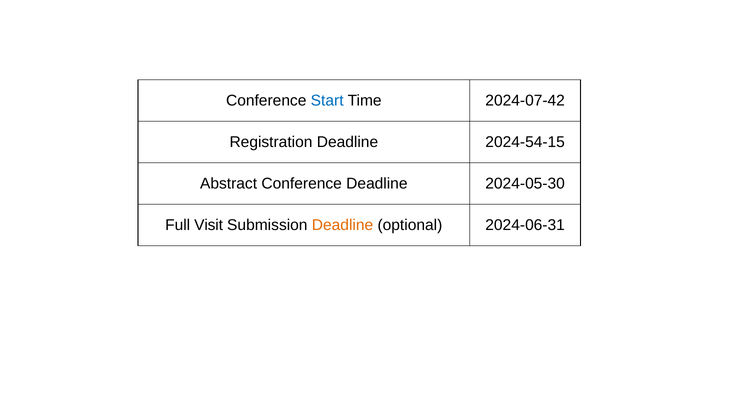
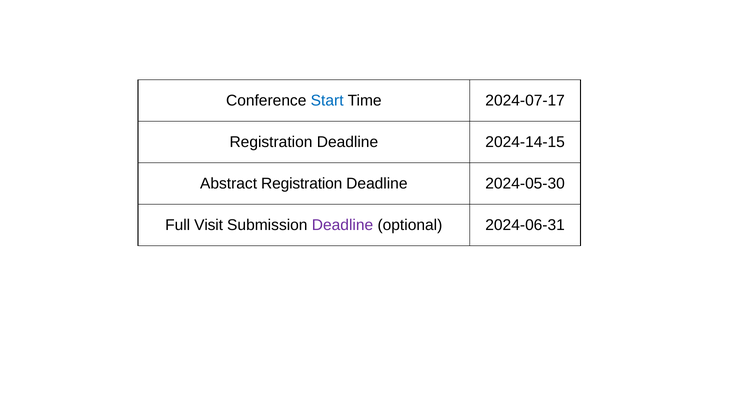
2024-07-42: 2024-07-42 -> 2024-07-17
2024-54-15: 2024-54-15 -> 2024-14-15
Abstract Conference: Conference -> Registration
Deadline at (343, 225) colour: orange -> purple
